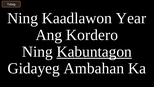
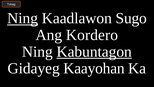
Ning at (23, 18) underline: none -> present
Year: Year -> Sugo
Ambahan: Ambahan -> Kaayohan
